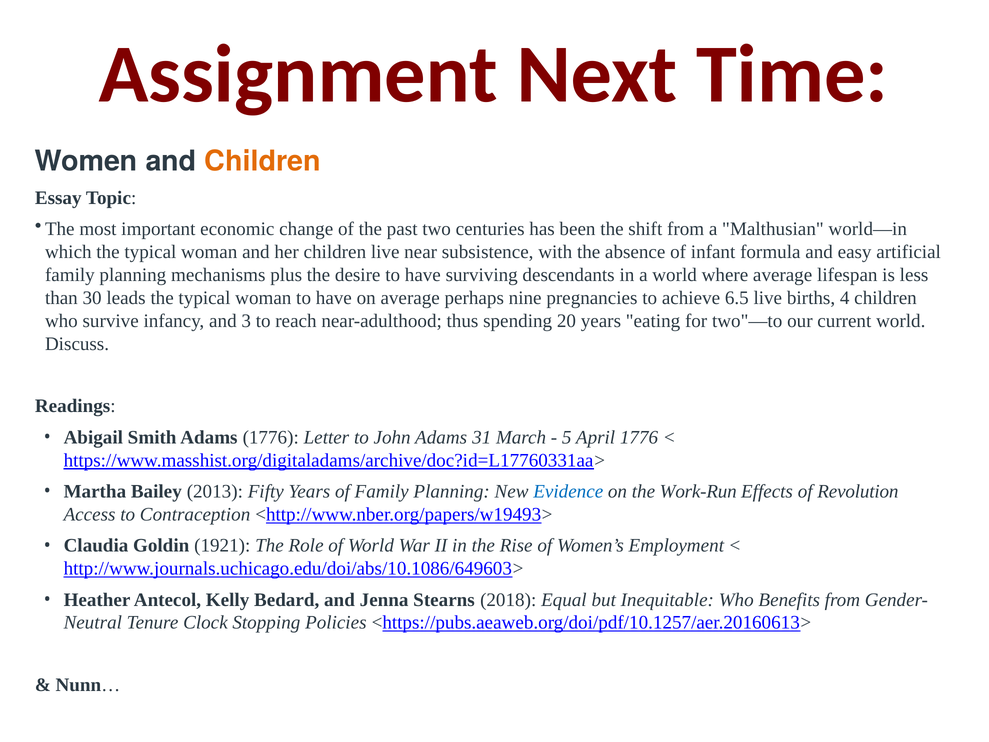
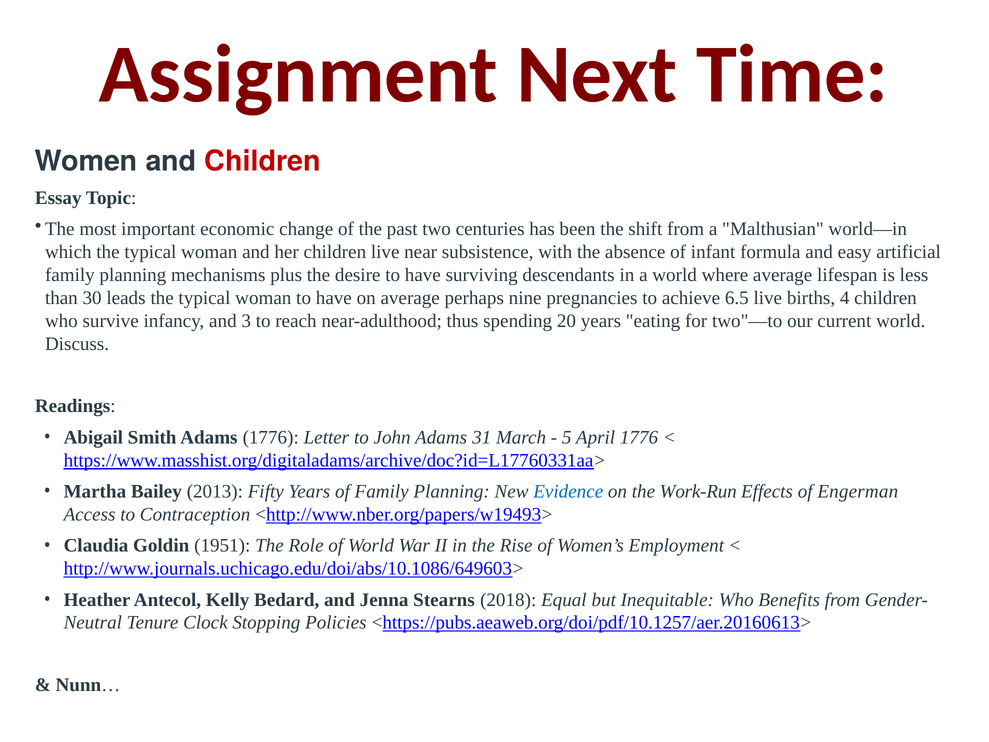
Children at (263, 161) colour: orange -> red
Revolution: Revolution -> Engerman
1921: 1921 -> 1951
